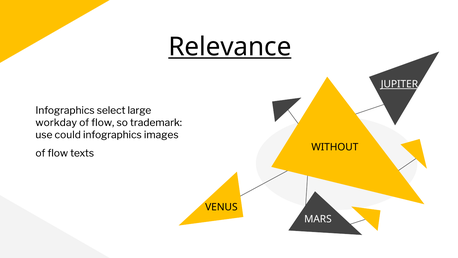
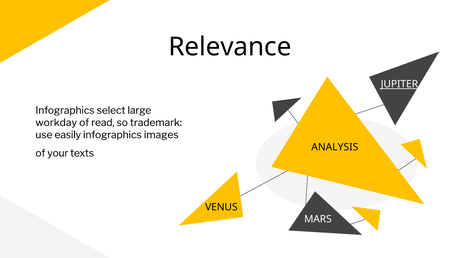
Relevance underline: present -> none
flow at (103, 122): flow -> read
could: could -> easily
flow at (58, 153): flow -> your
WITHOUT: WITHOUT -> ANALYSIS
